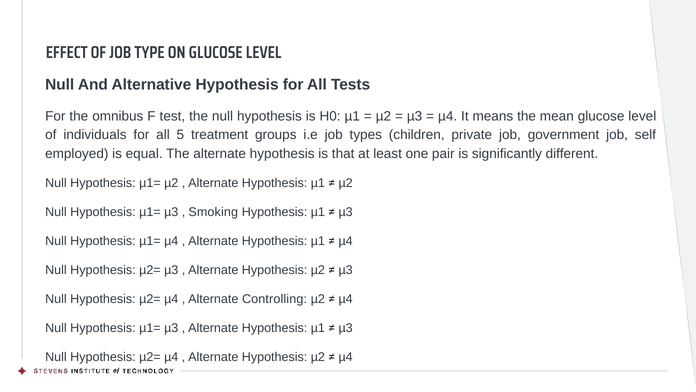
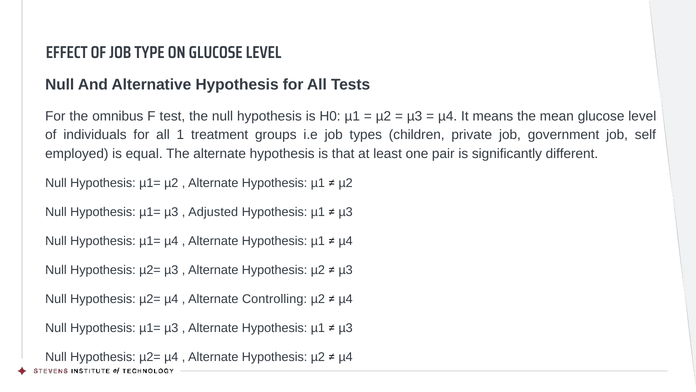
5: 5 -> 1
Smoking: Smoking -> Adjusted
